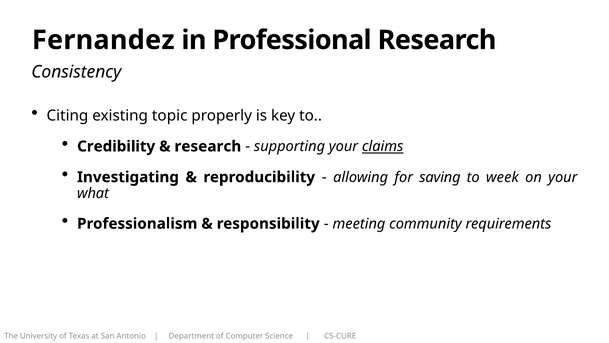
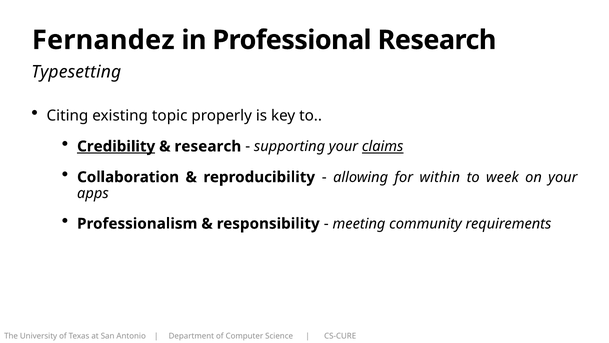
Consistency: Consistency -> Typesetting
Credibility underline: none -> present
Investigating: Investigating -> Collaboration
saving: saving -> within
what: what -> apps
